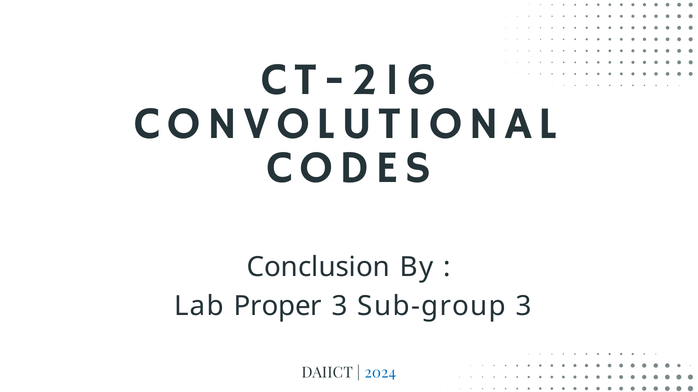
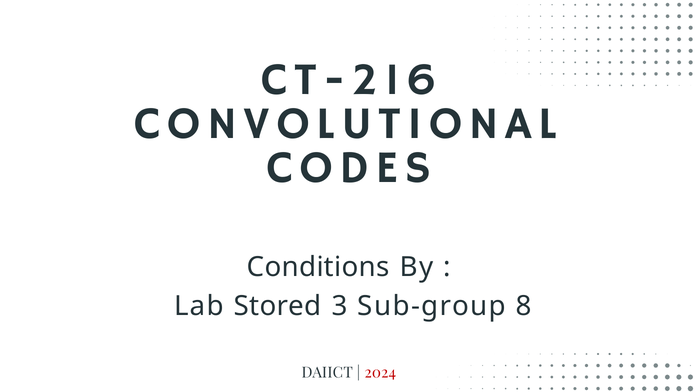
Conclusion: Conclusion -> Conditions
Proper: Proper -> Stored
Sub-group 3: 3 -> 8
2024 colour: blue -> red
